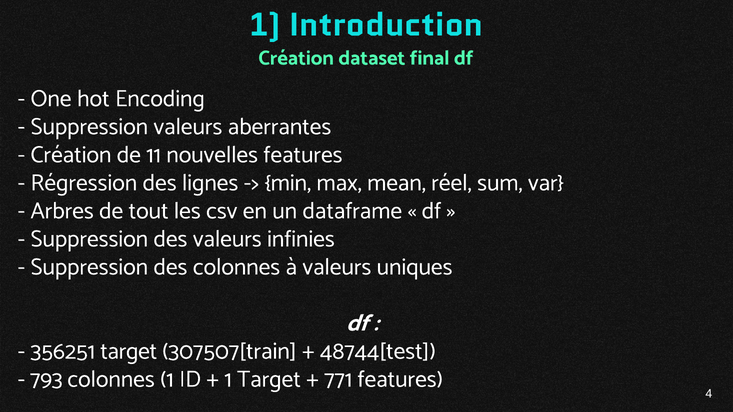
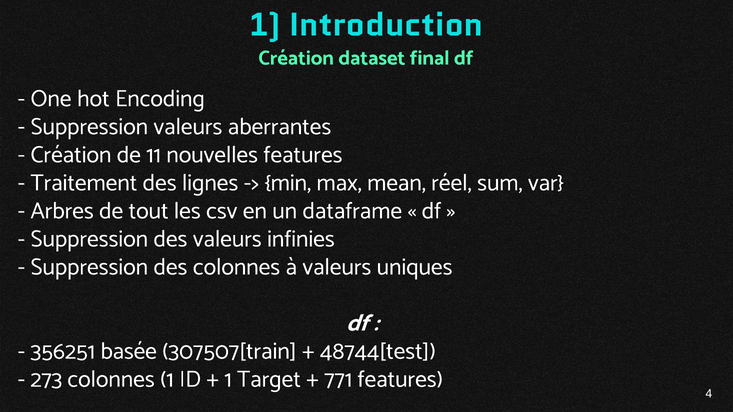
Régression: Régression -> Traitement
356251 target: target -> basée
793: 793 -> 273
